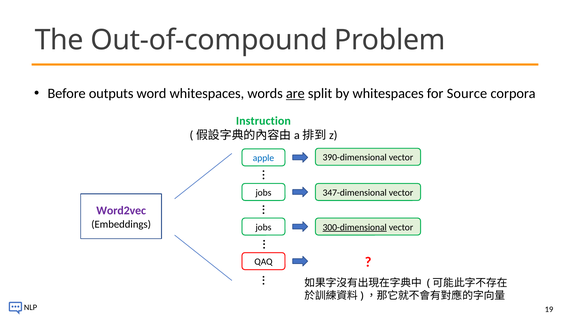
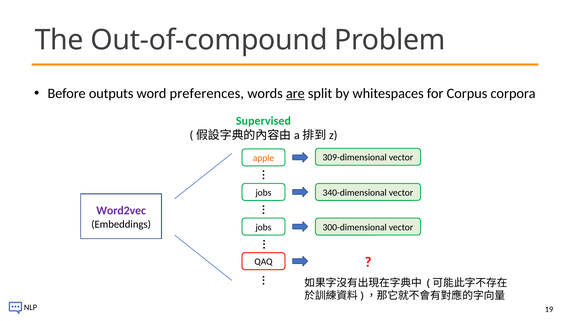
word whitespaces: whitespaces -> preferences
Source: Source -> Corpus
Instruction: Instruction -> Supervised
390-dimensional: 390-dimensional -> 309-dimensional
apple colour: blue -> orange
347-dimensional: 347-dimensional -> 340-dimensional
300-dimensional underline: present -> none
